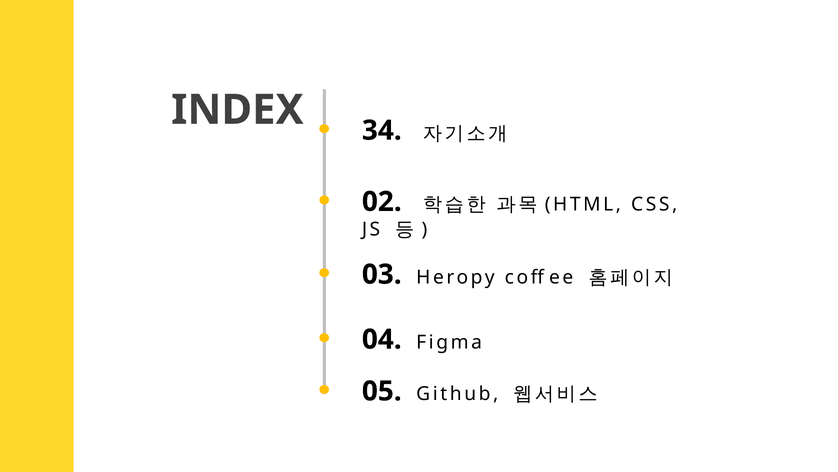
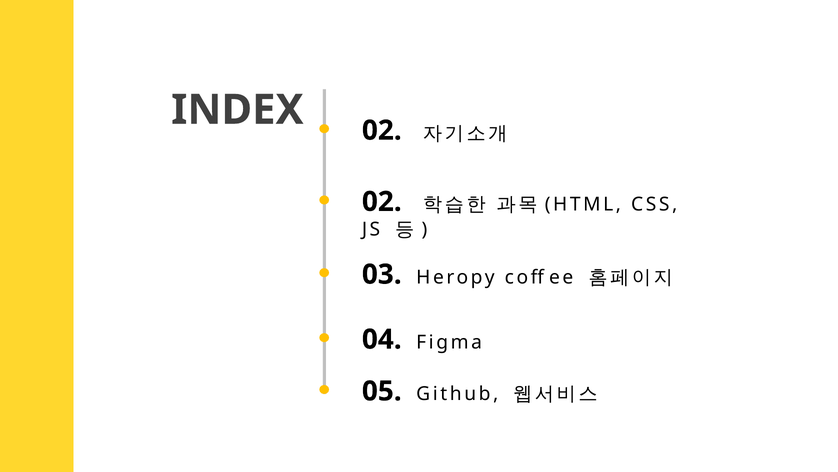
INDEX 34: 34 -> 02
